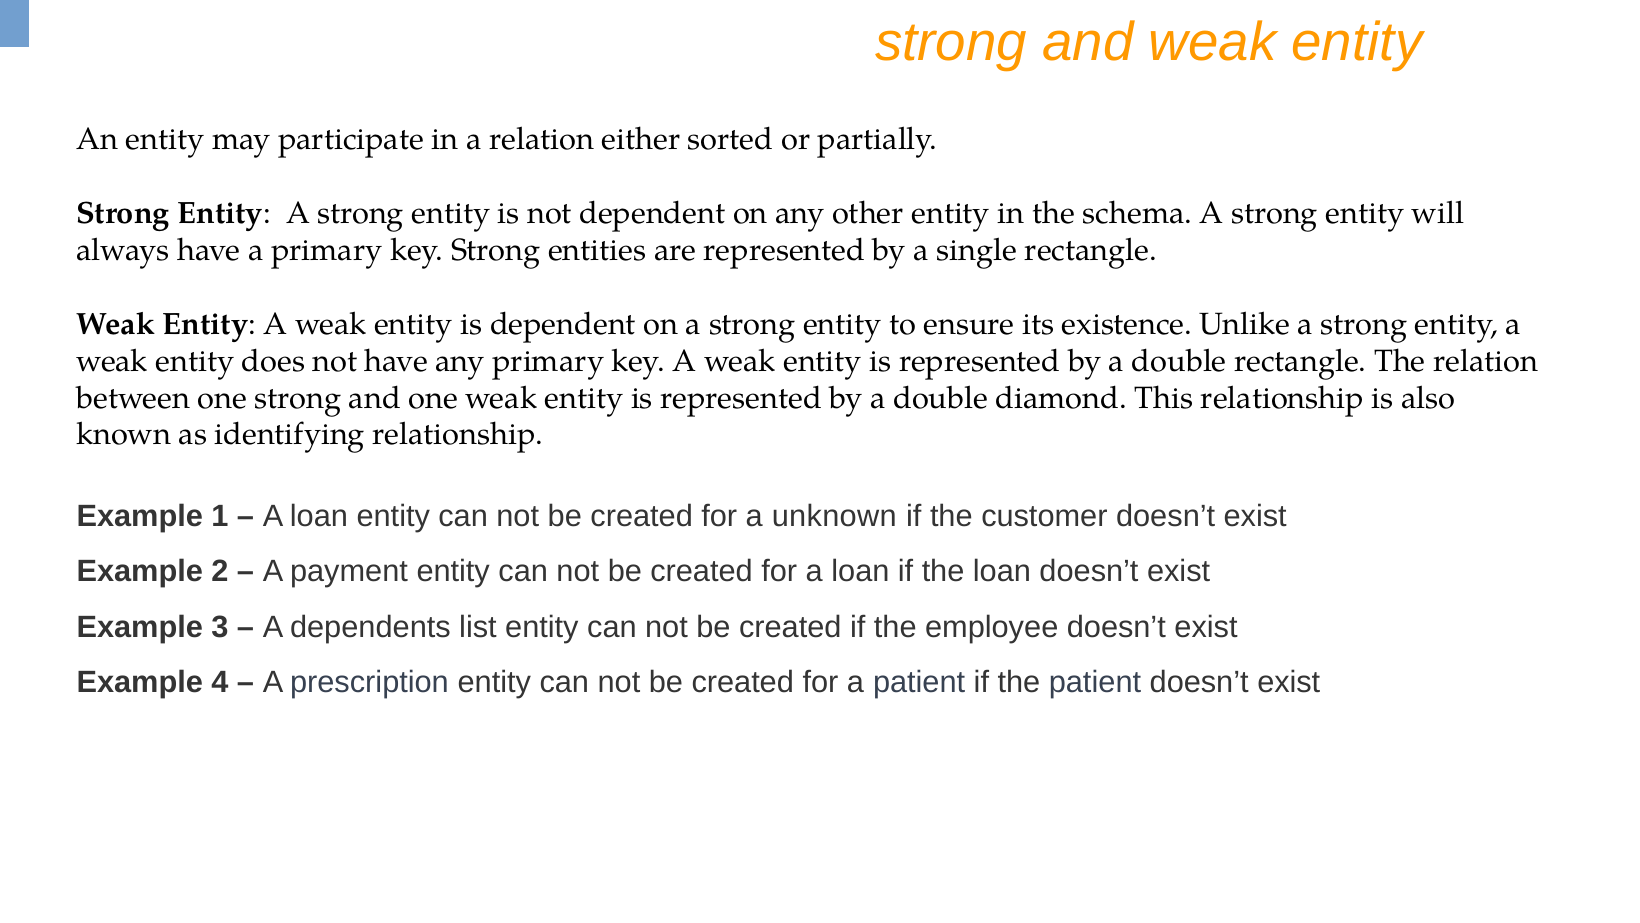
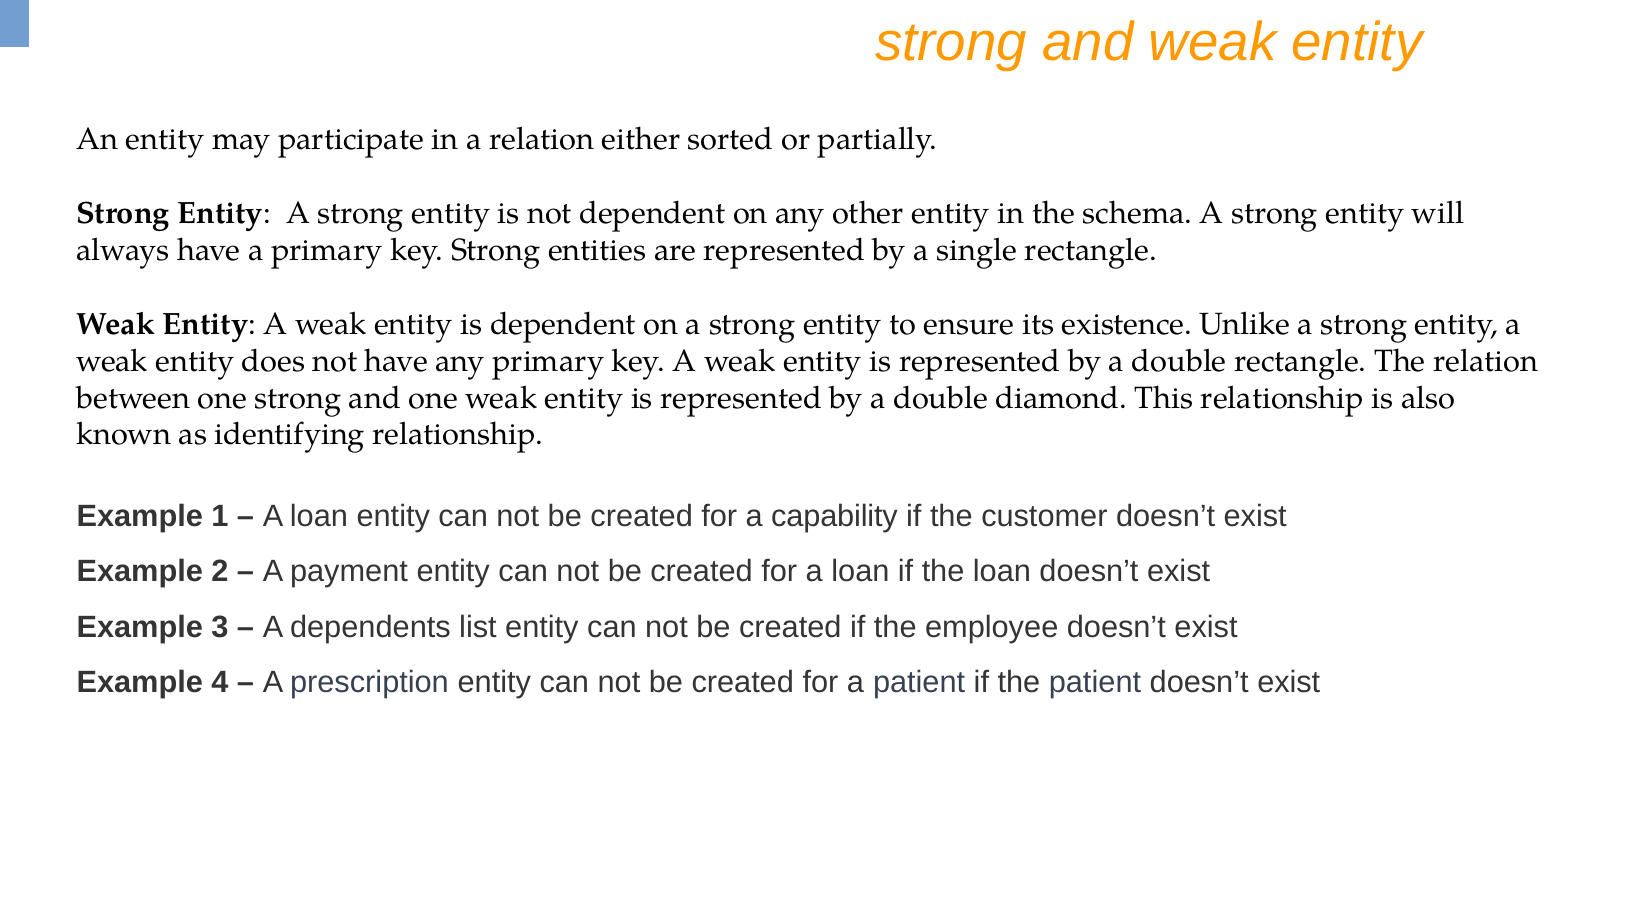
unknown: unknown -> capability
